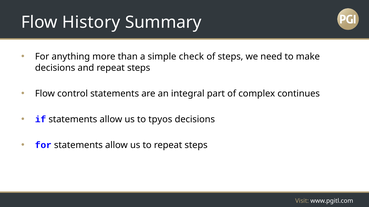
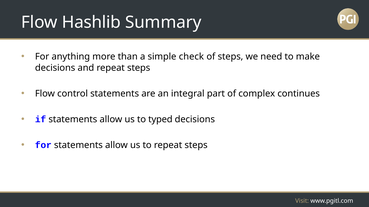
History: History -> Hashlib
tpyos: tpyos -> typed
